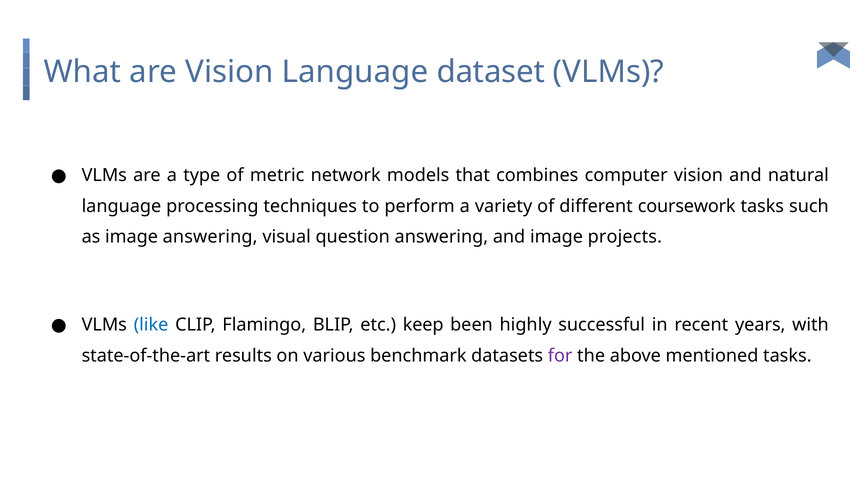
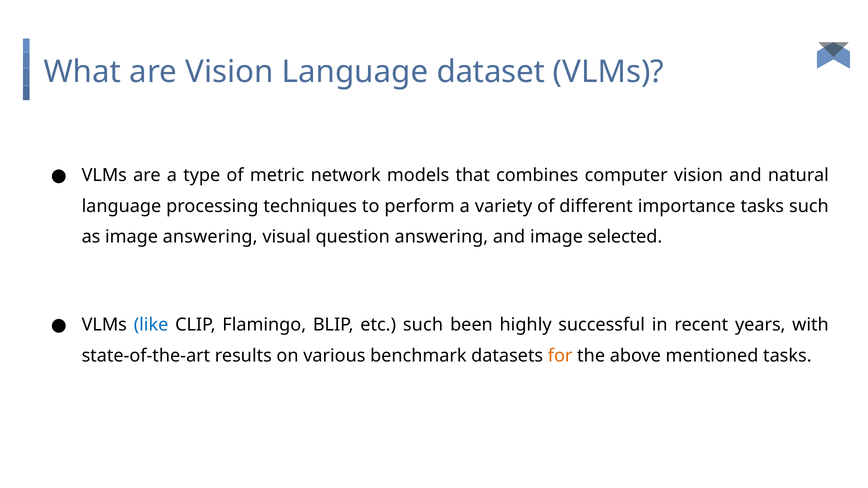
coursework: coursework -> importance
projects: projects -> selected
etc keep: keep -> such
for colour: purple -> orange
